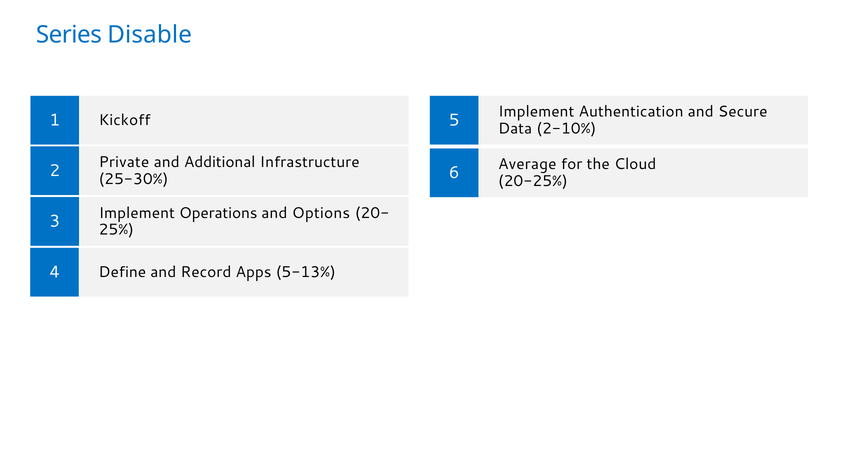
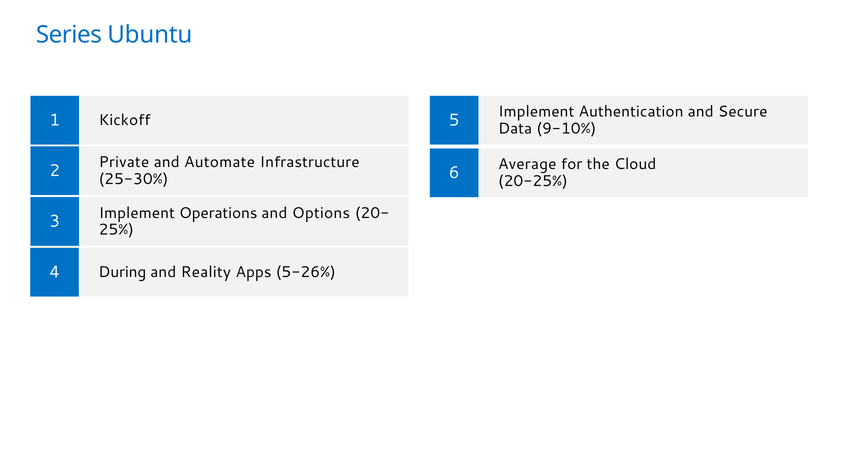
Disable: Disable -> Ubuntu
2-10%: 2-10% -> 9-10%
Additional: Additional -> Automate
Define: Define -> During
Record: Record -> Reality
5-13%: 5-13% -> 5-26%
